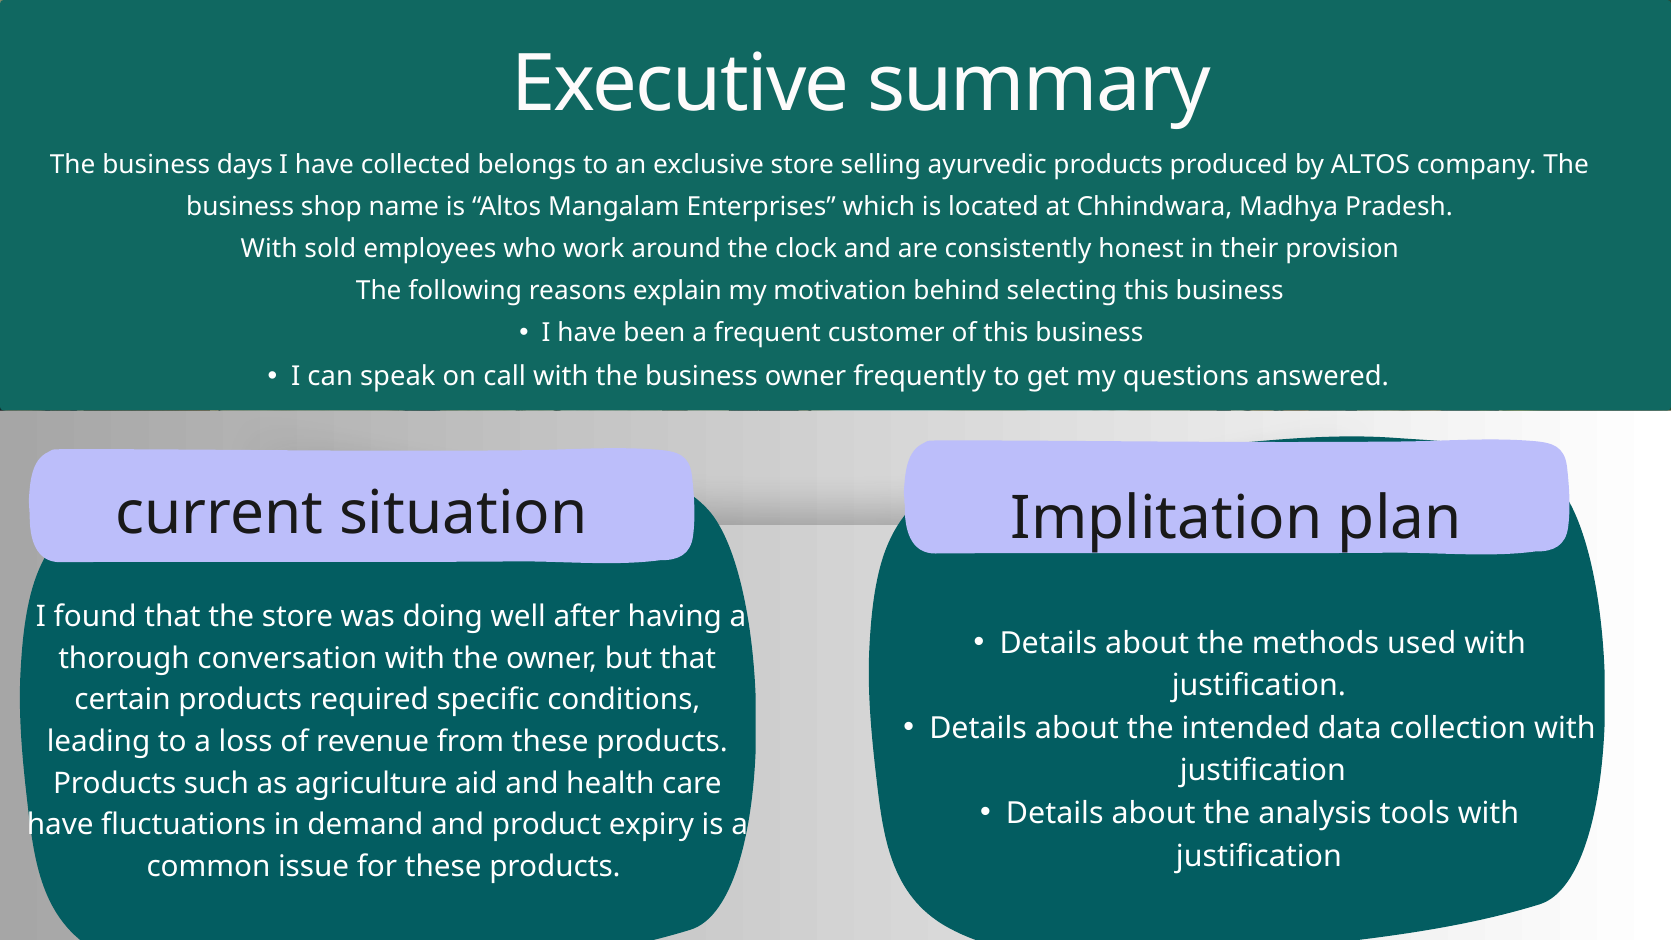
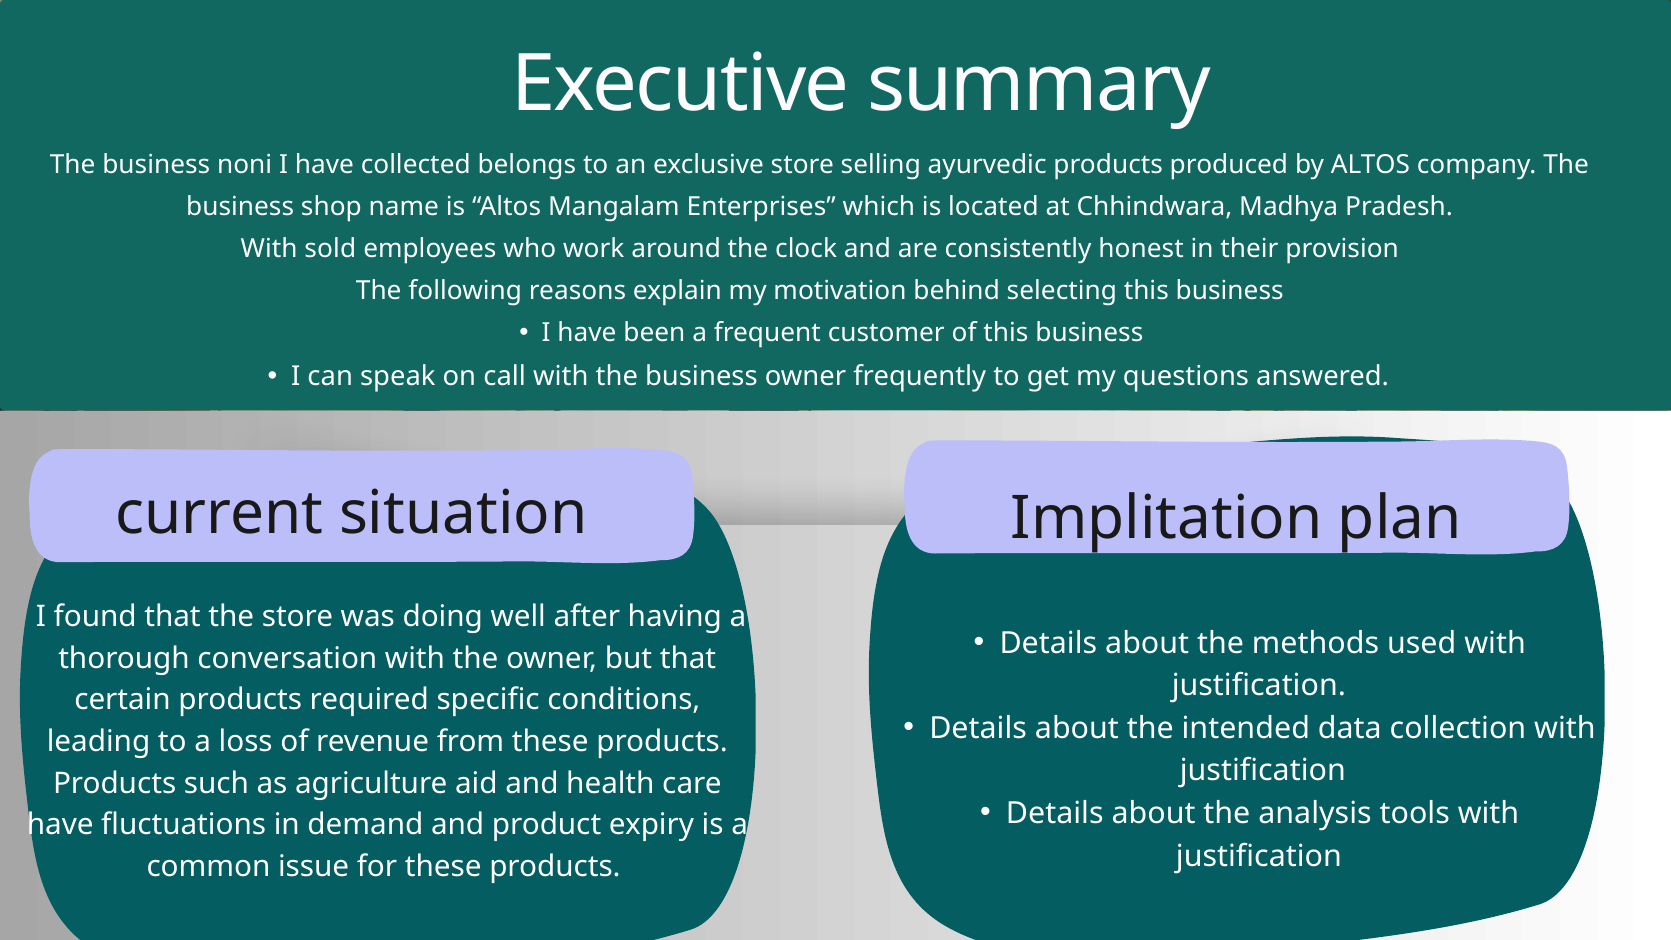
days: days -> noni
